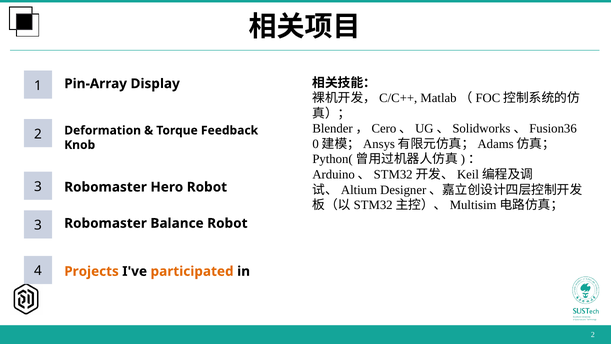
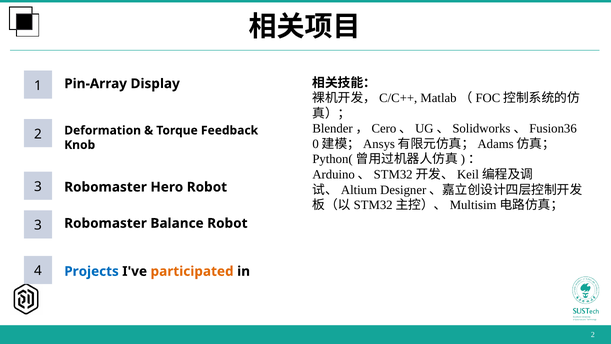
Projects colour: orange -> blue
